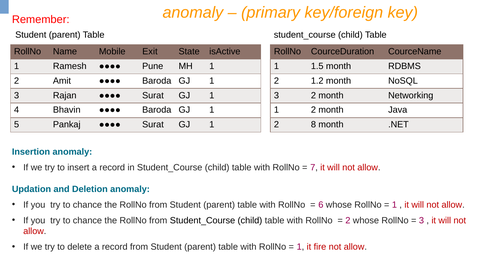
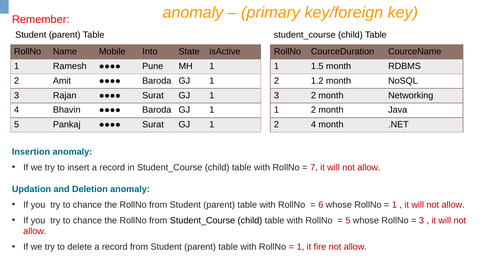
Exit: Exit -> Into
2 8: 8 -> 4
2 at (348, 221): 2 -> 5
